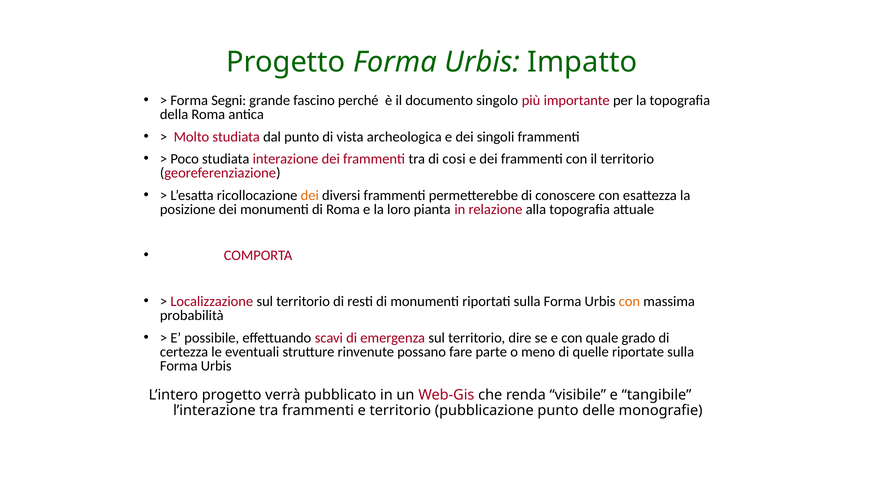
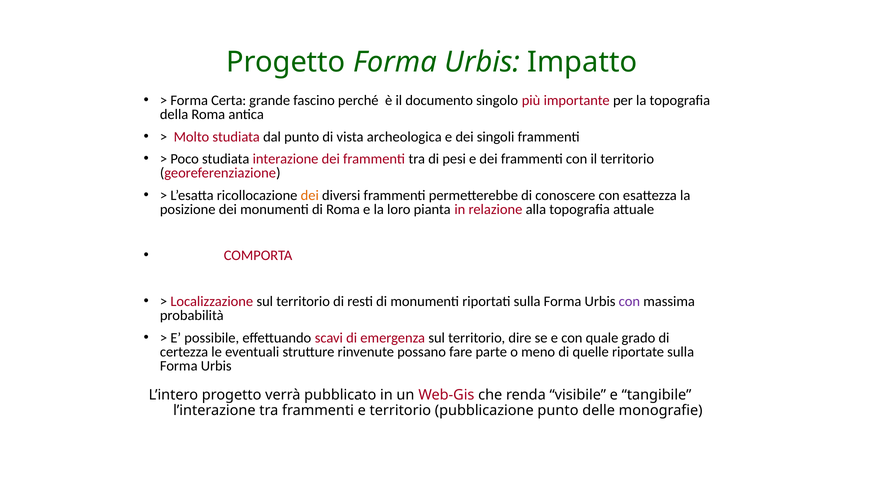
Segni: Segni -> Certa
cosi: cosi -> pesi
con at (629, 302) colour: orange -> purple
